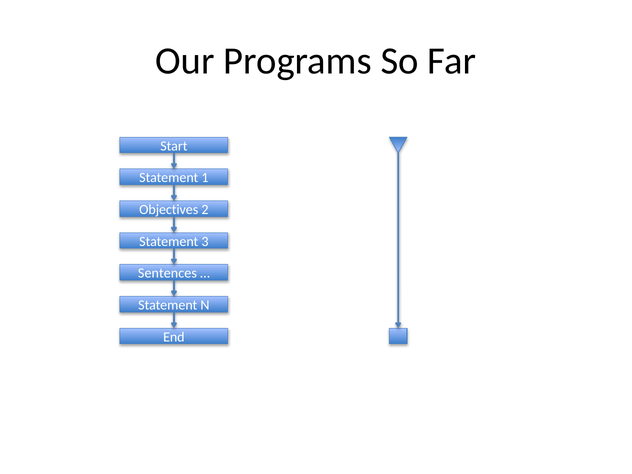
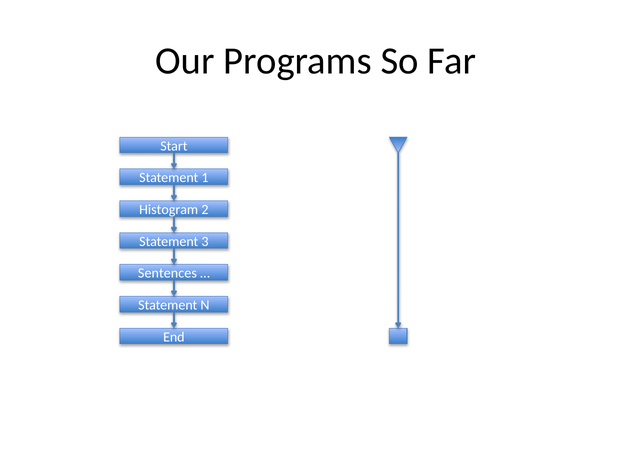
Objectives: Objectives -> Histogram
